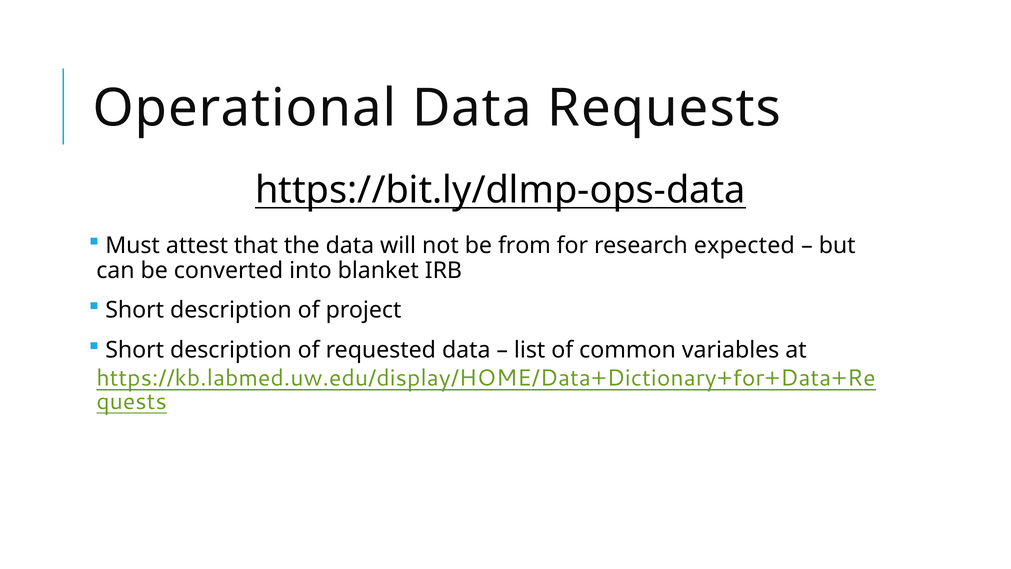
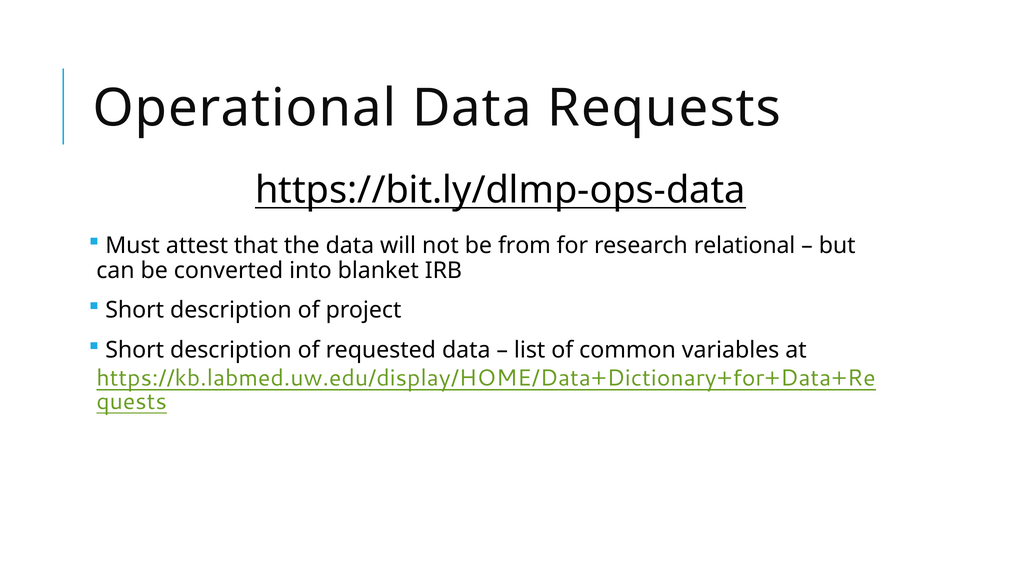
expected: expected -> relational
